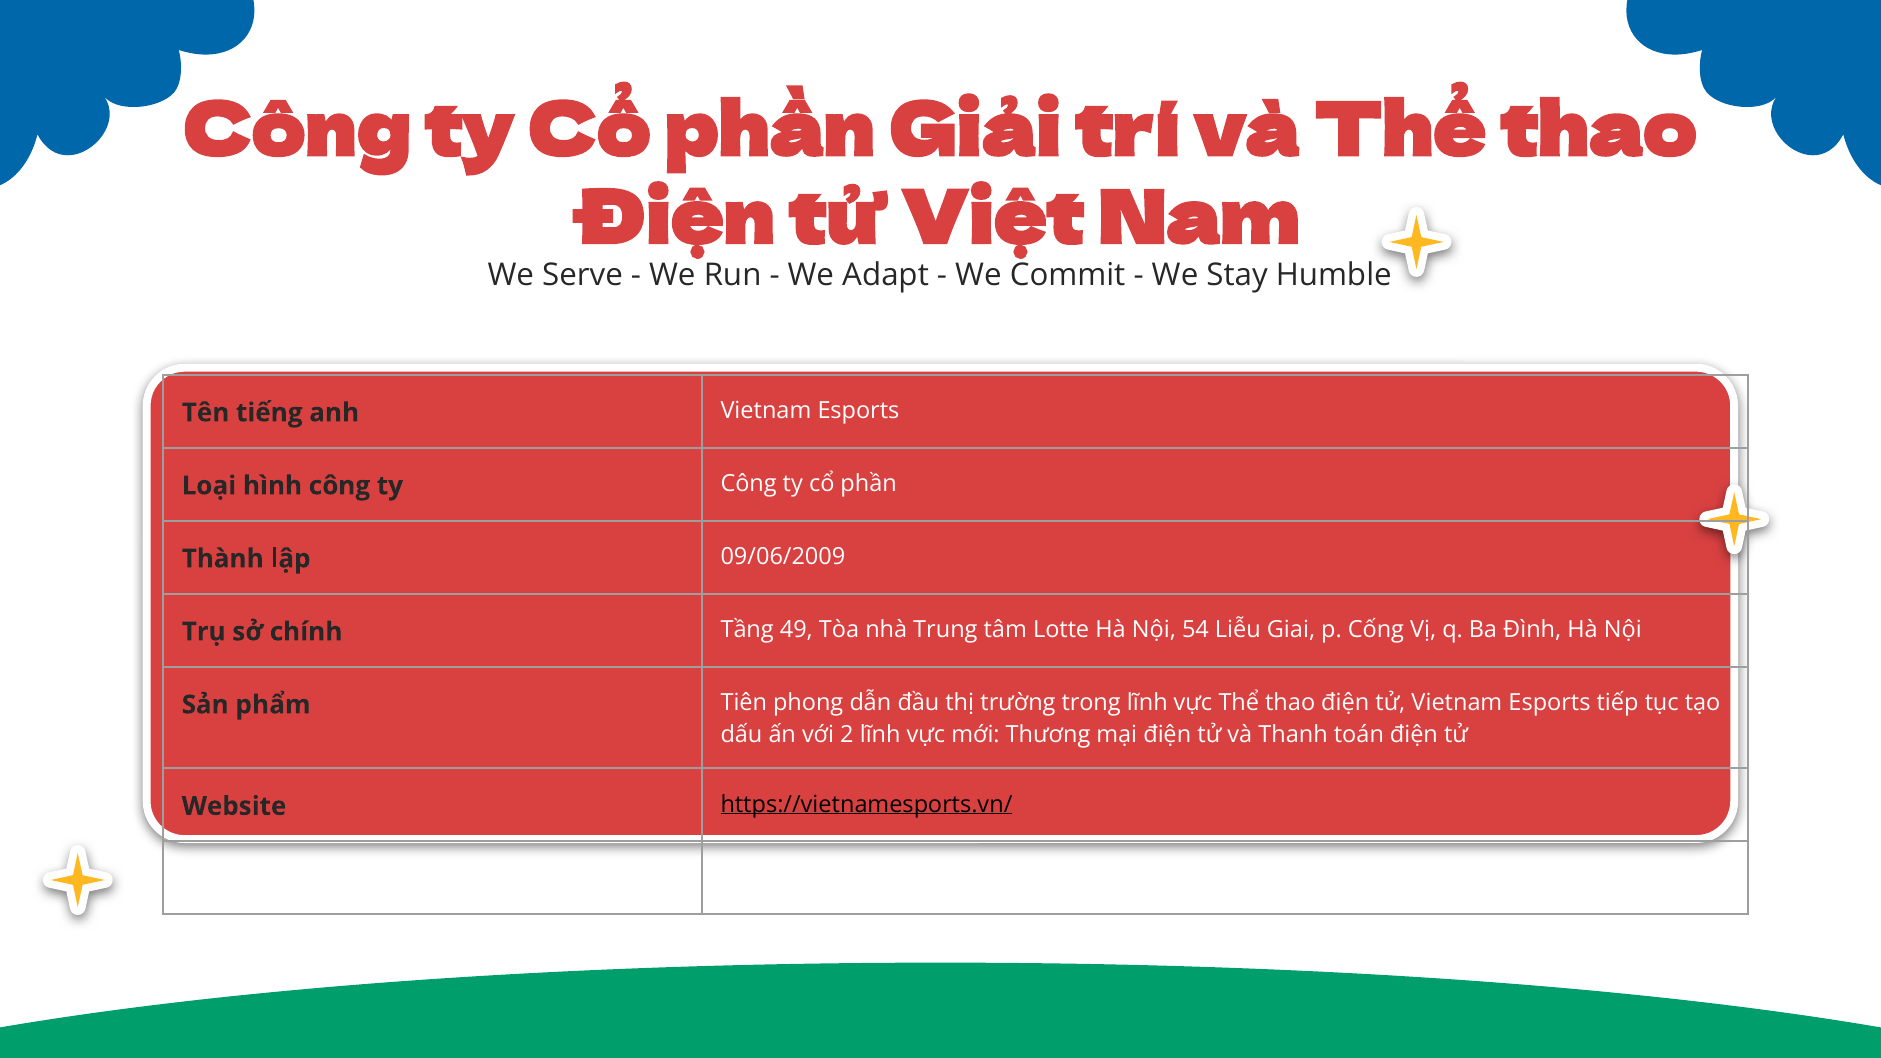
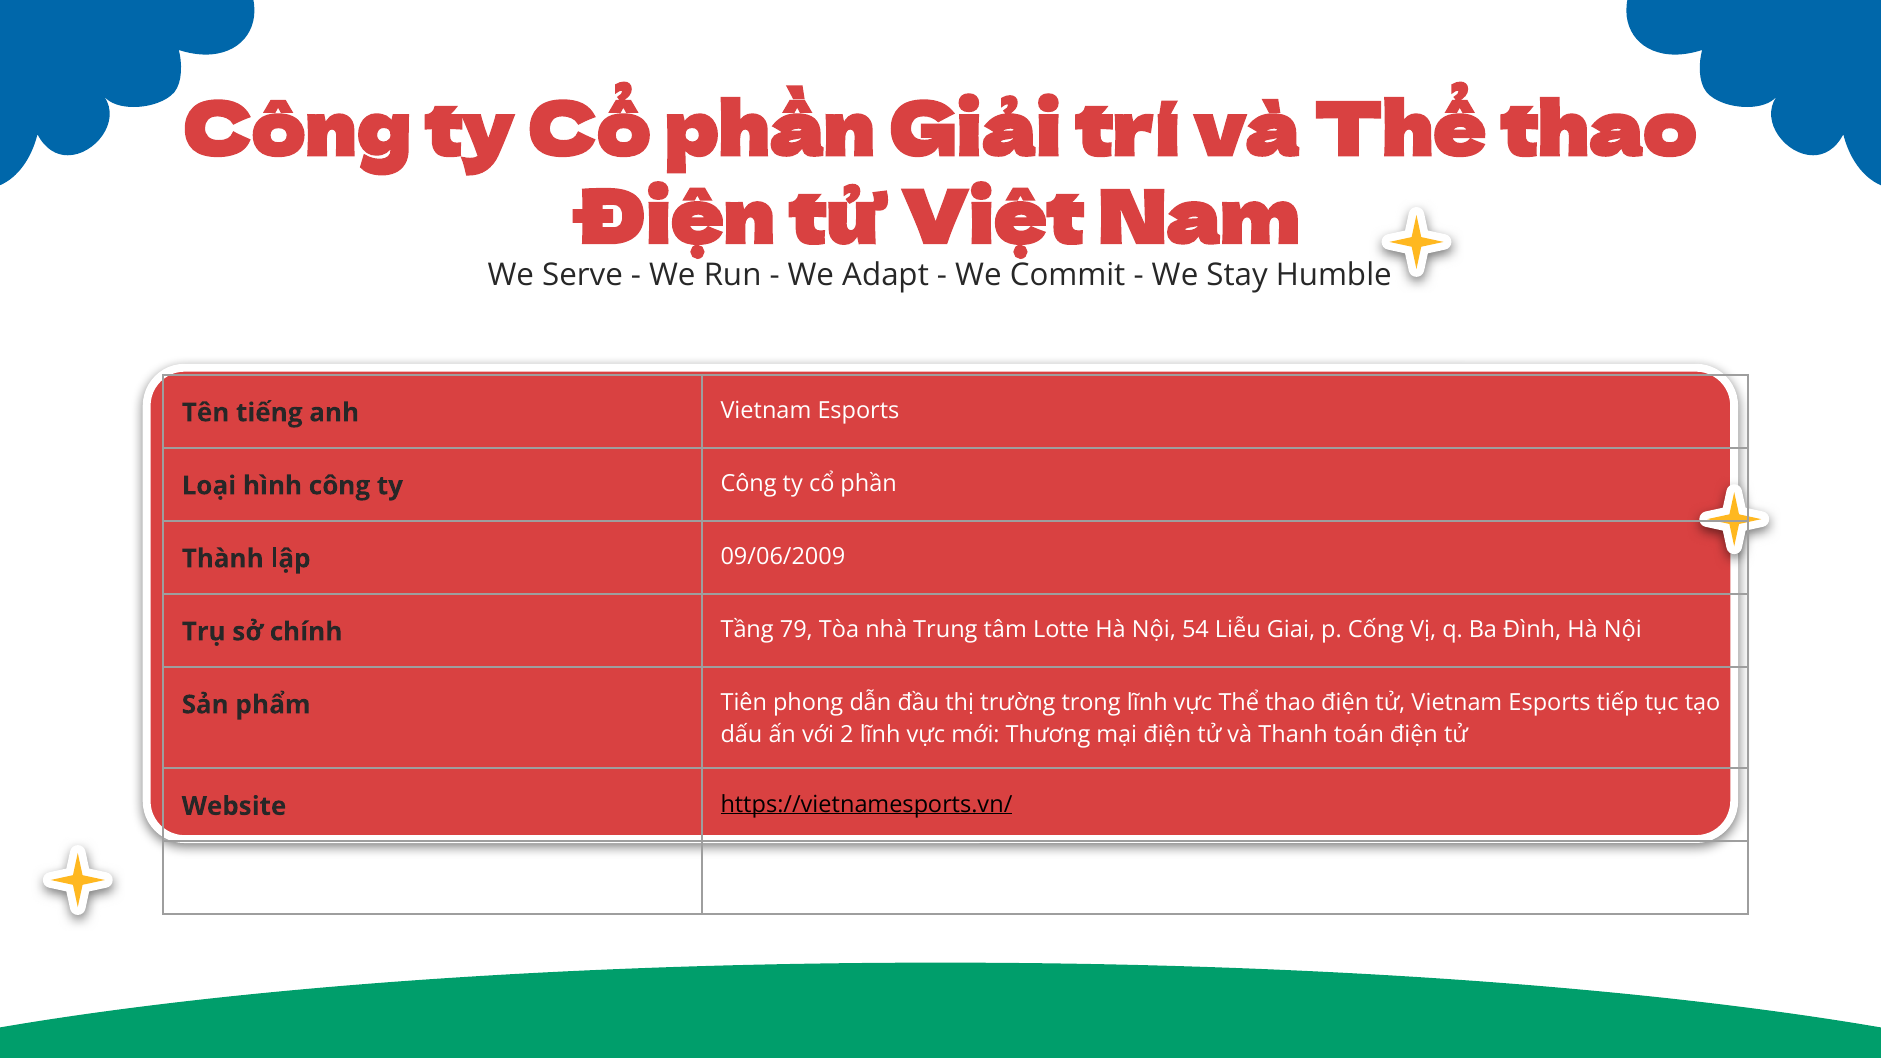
49: 49 -> 79
